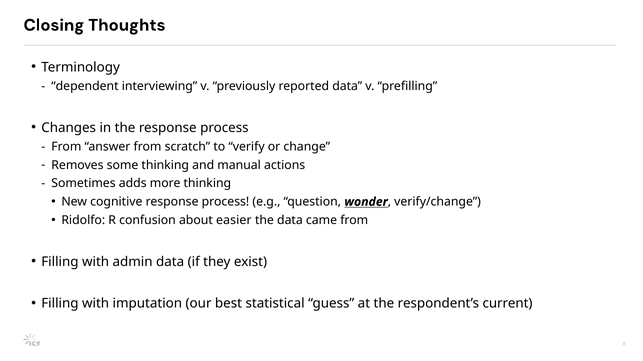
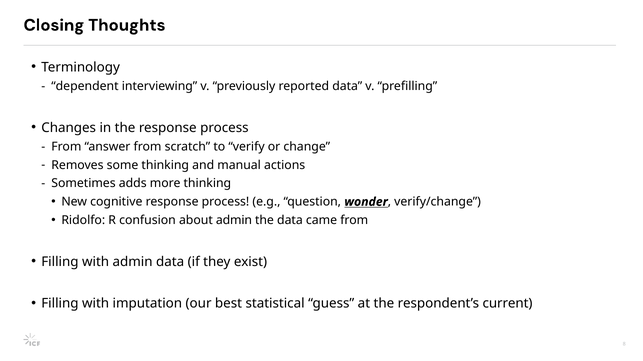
about easier: easier -> admin
